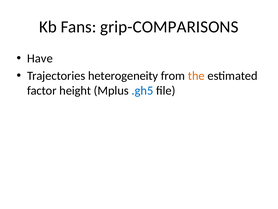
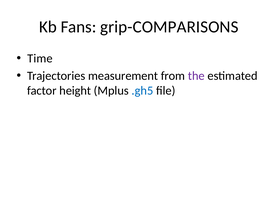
Have: Have -> Time
heterogeneity: heterogeneity -> measurement
the colour: orange -> purple
